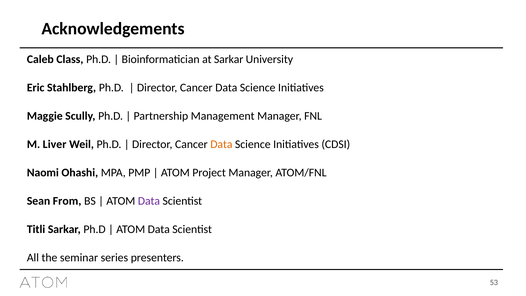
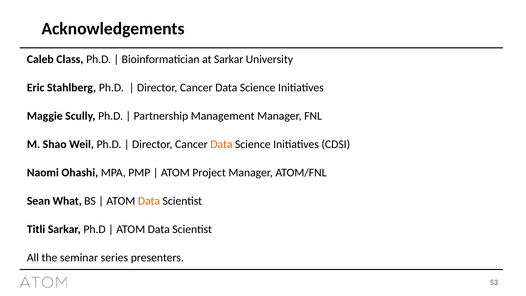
Liver: Liver -> Shao
From: From -> What
Data at (149, 201) colour: purple -> orange
